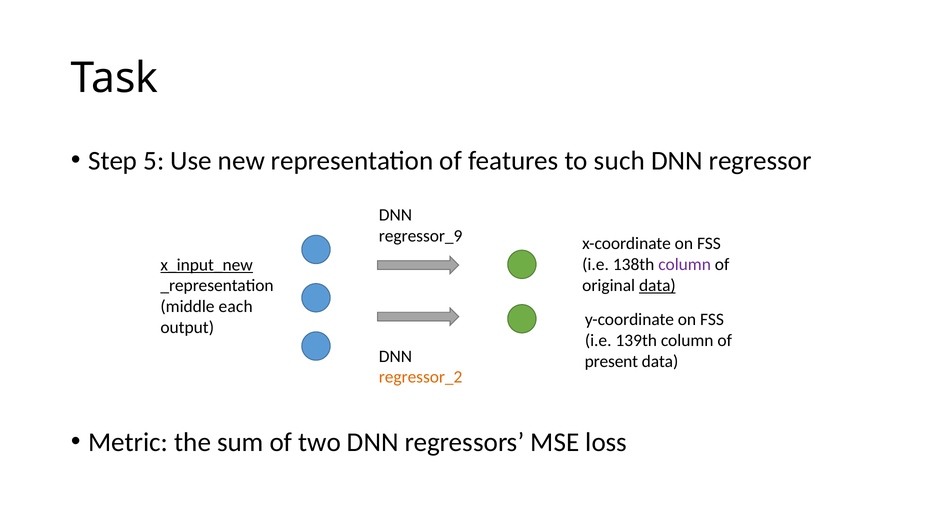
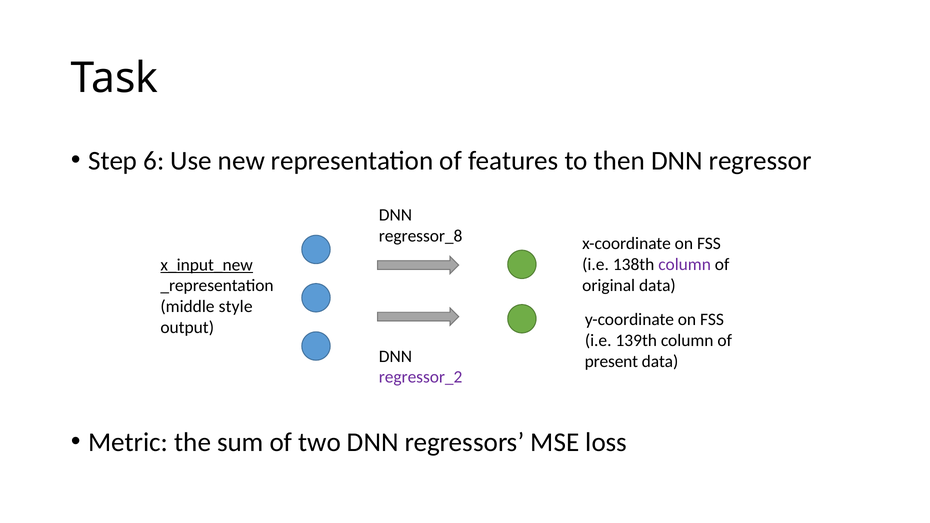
5: 5 -> 6
such: such -> then
regressor_9: regressor_9 -> regressor_8
data at (657, 285) underline: present -> none
each: each -> style
regressor_2 colour: orange -> purple
